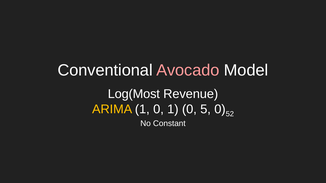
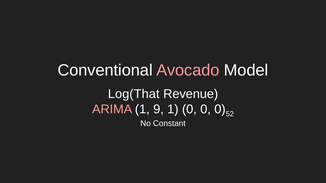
Log(Most: Log(Most -> Log(That
ARIMA colour: yellow -> pink
0 at (158, 109): 0 -> 9
1 0 5: 5 -> 0
